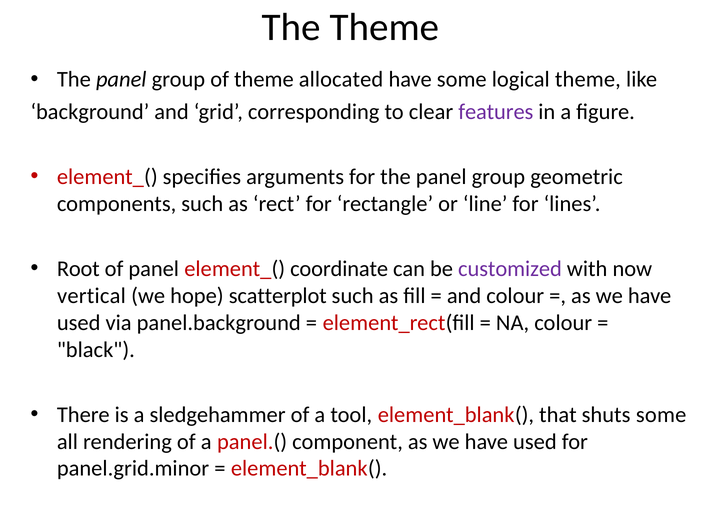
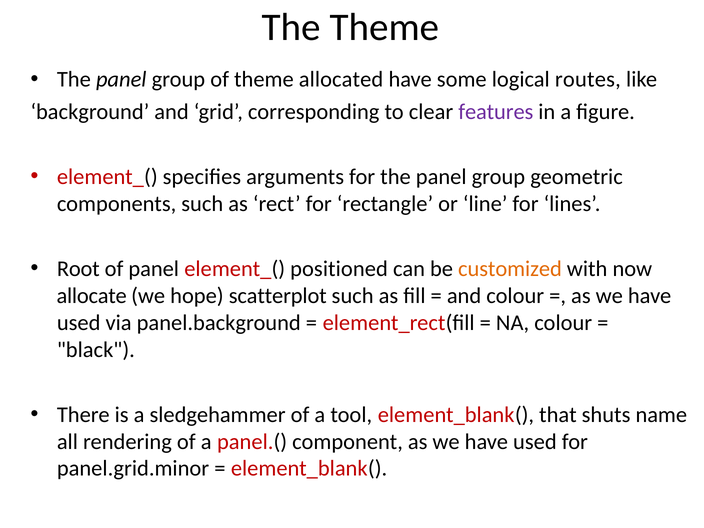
logical theme: theme -> routes
coordinate: coordinate -> positioned
customized colour: purple -> orange
vertical: vertical -> allocate
shuts some: some -> name
